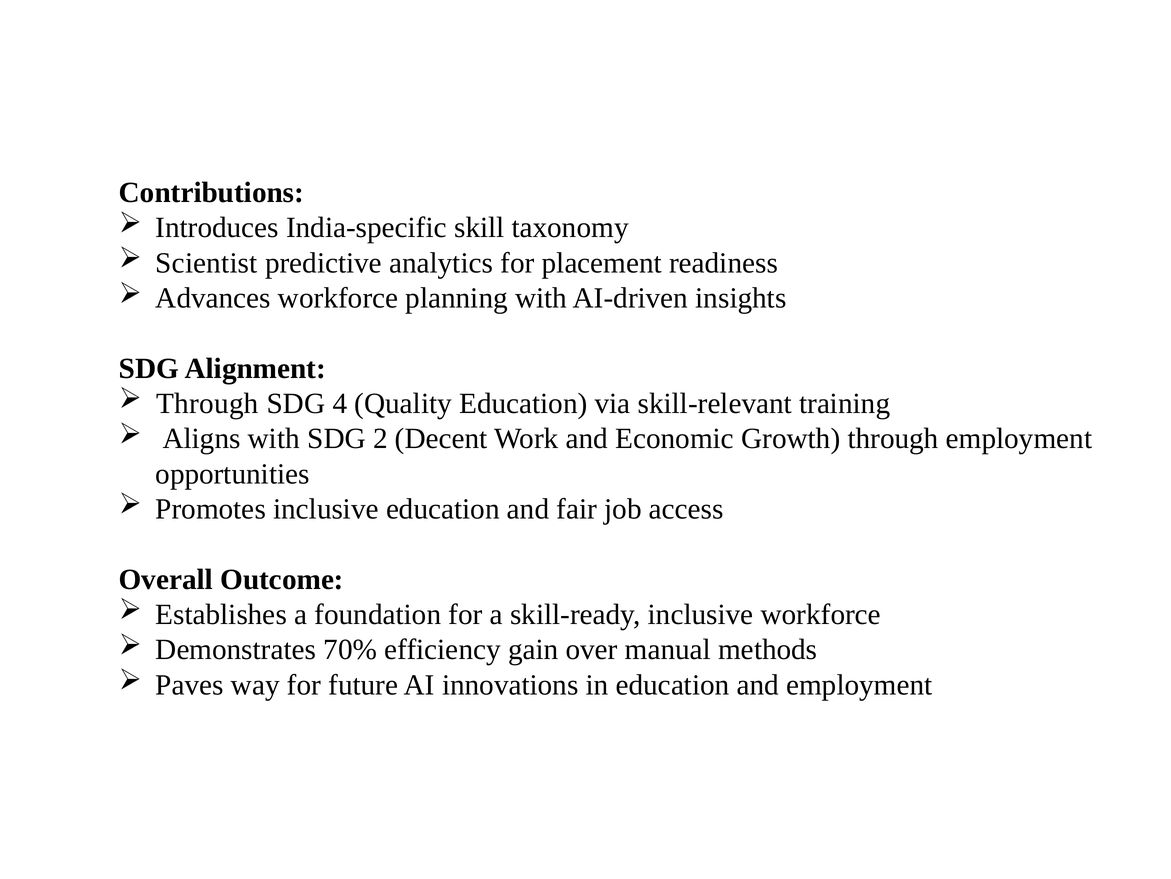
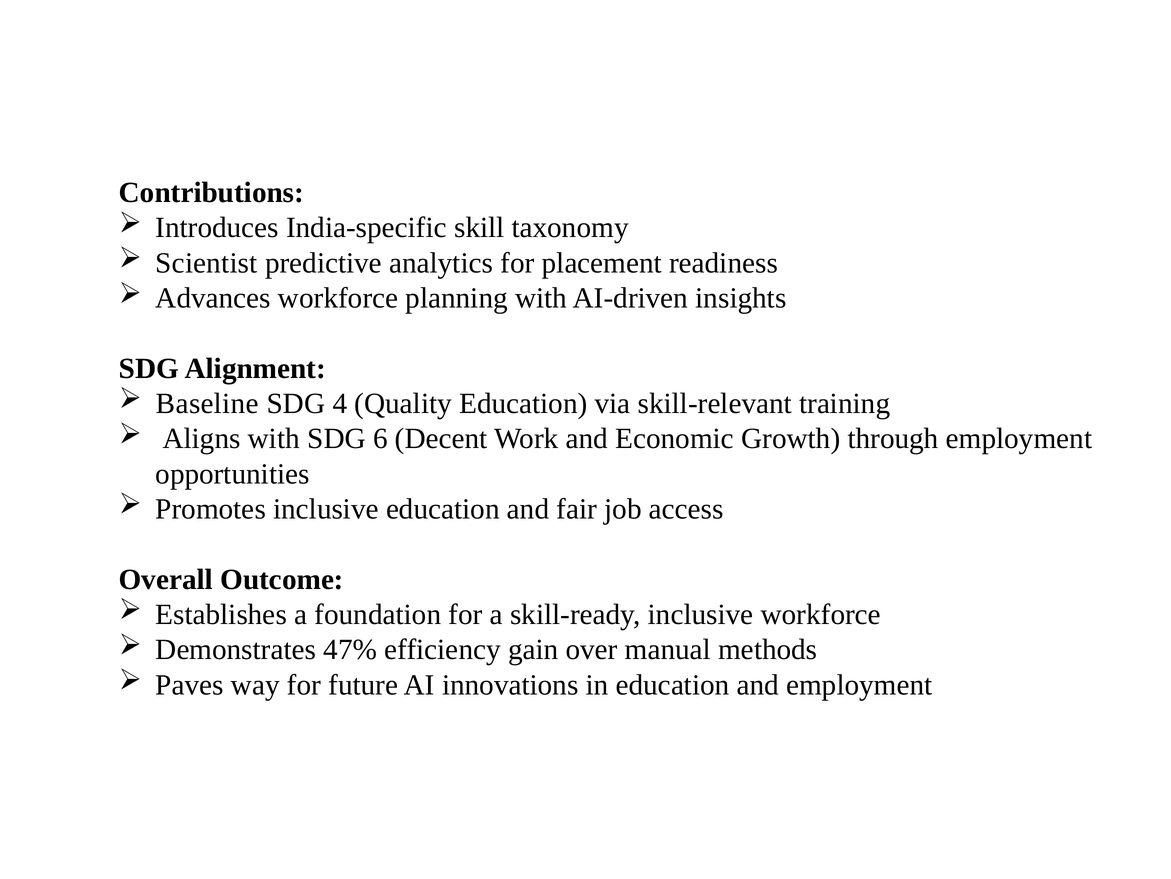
Through at (207, 403): Through -> Baseline
2: 2 -> 6
70%: 70% -> 47%
